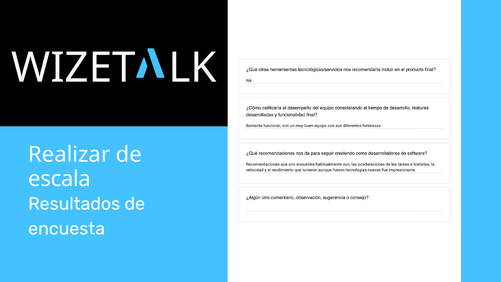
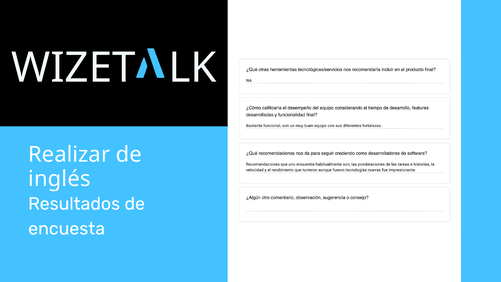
escala: escala -> inglés
